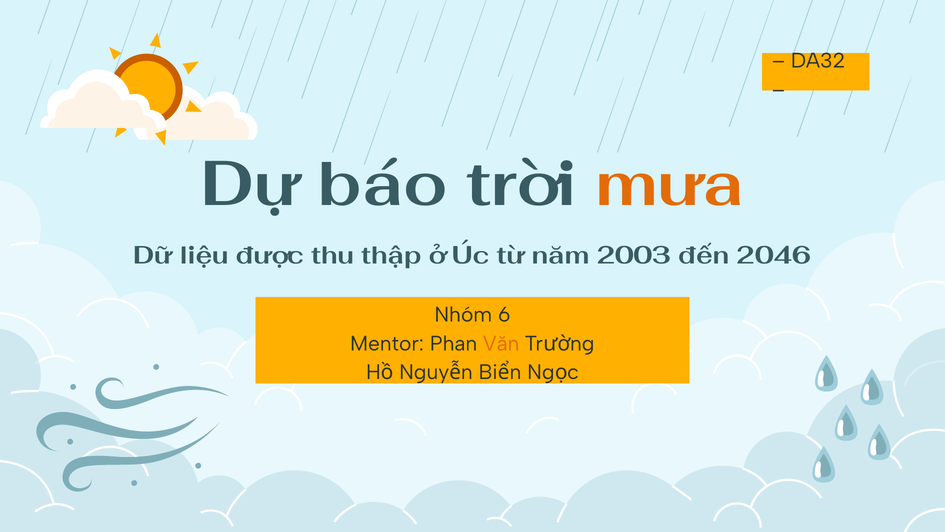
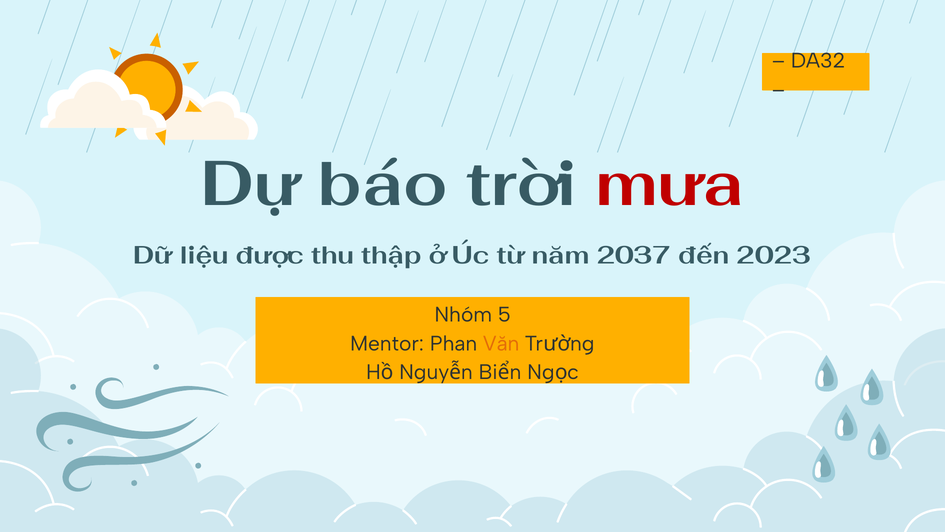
mưa colour: orange -> red
2003: 2003 -> 2037
2046: 2046 -> 2023
6: 6 -> 5
